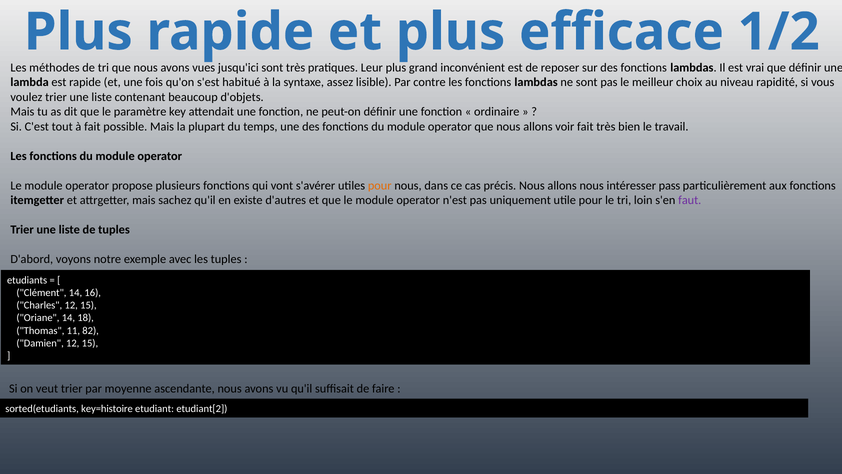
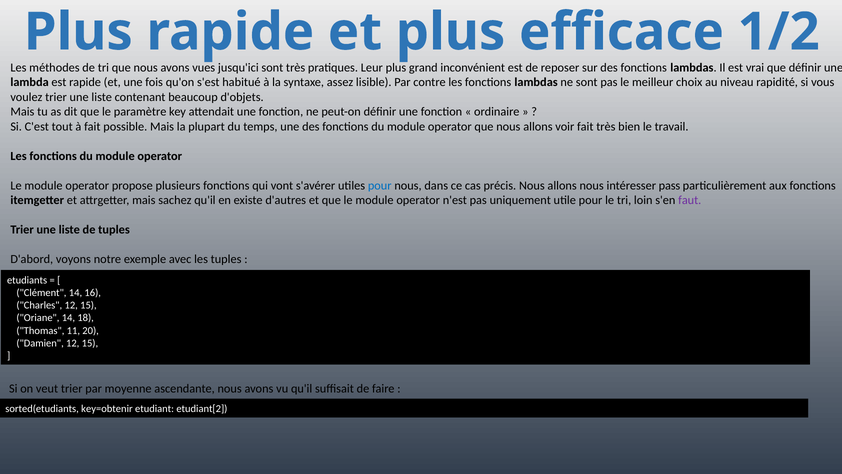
pour at (380, 185) colour: orange -> blue
82: 82 -> 20
key=histoire: key=histoire -> key=obtenir
